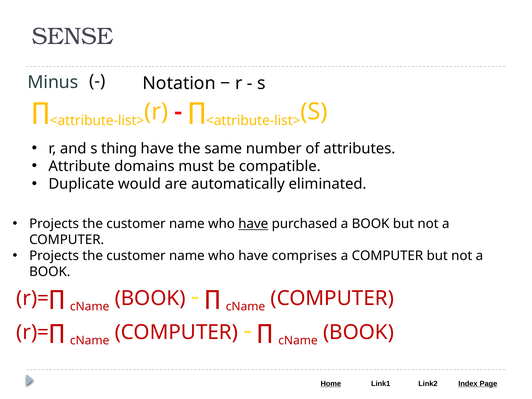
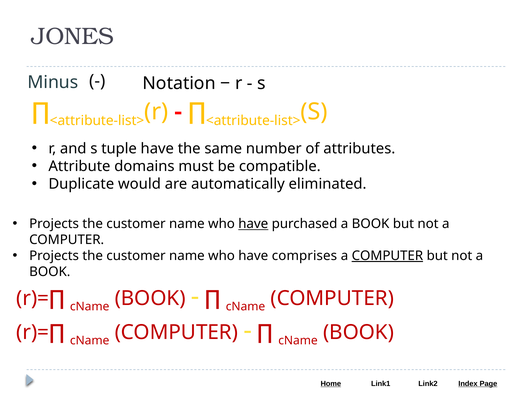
SENSE: SENSE -> JONES
thing: thing -> tuple
COMPUTER at (387, 256) underline: none -> present
